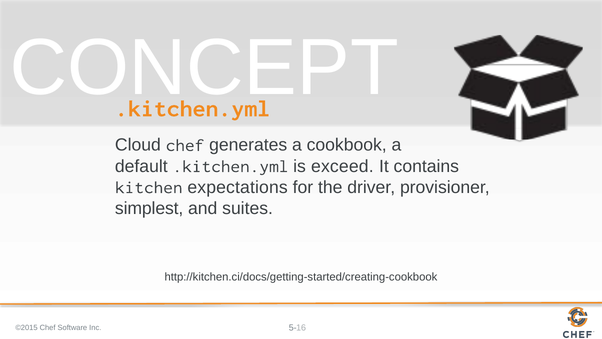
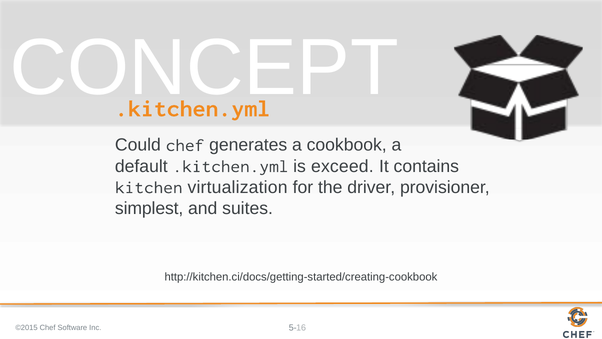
Cloud: Cloud -> Could
expectations: expectations -> virtualization
